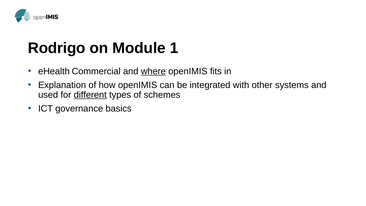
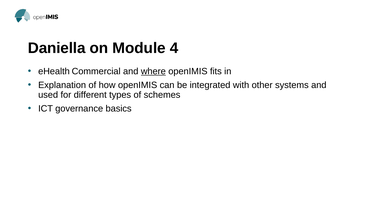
Rodrigo: Rodrigo -> Daniella
1: 1 -> 4
different underline: present -> none
